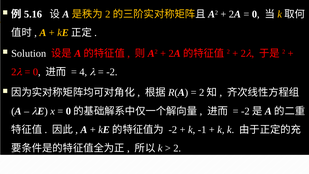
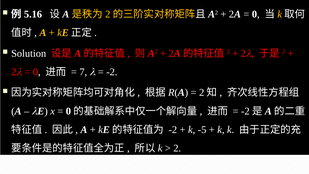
4: 4 -> 7
-1: -1 -> -5
